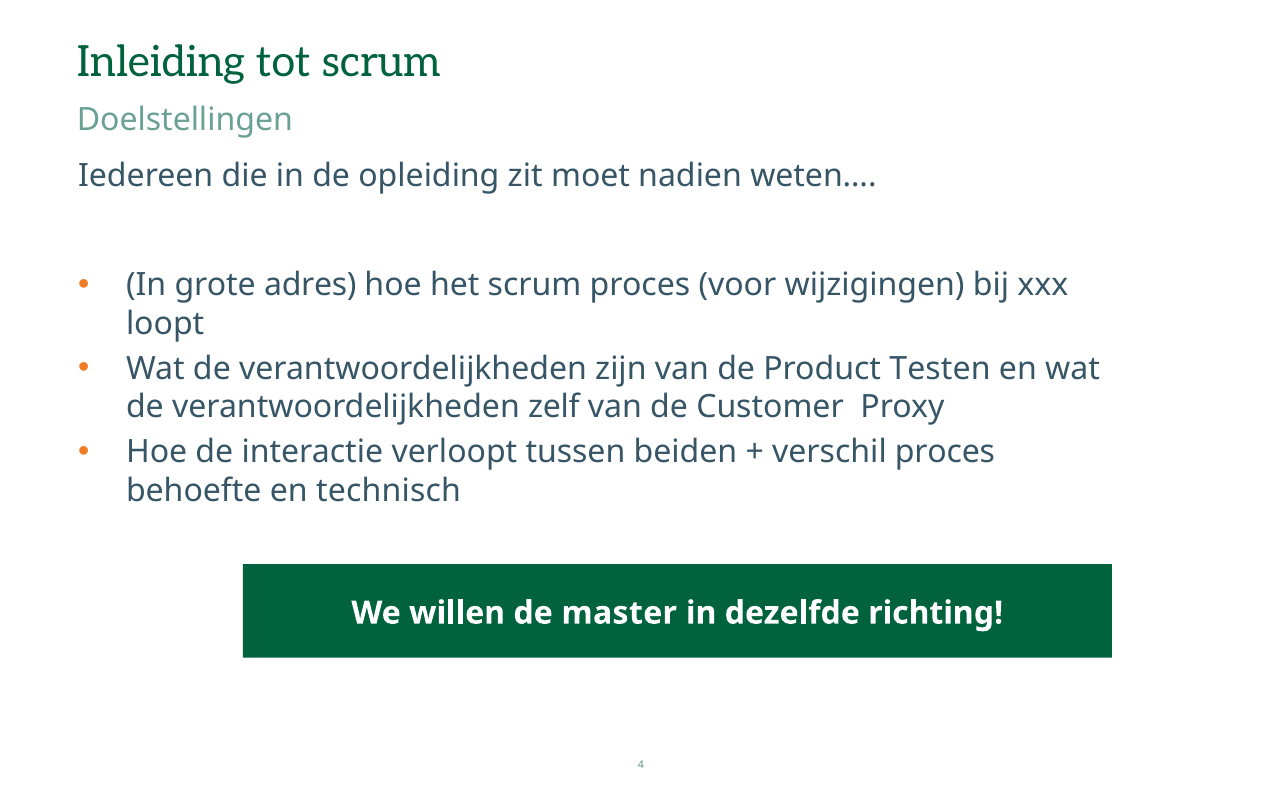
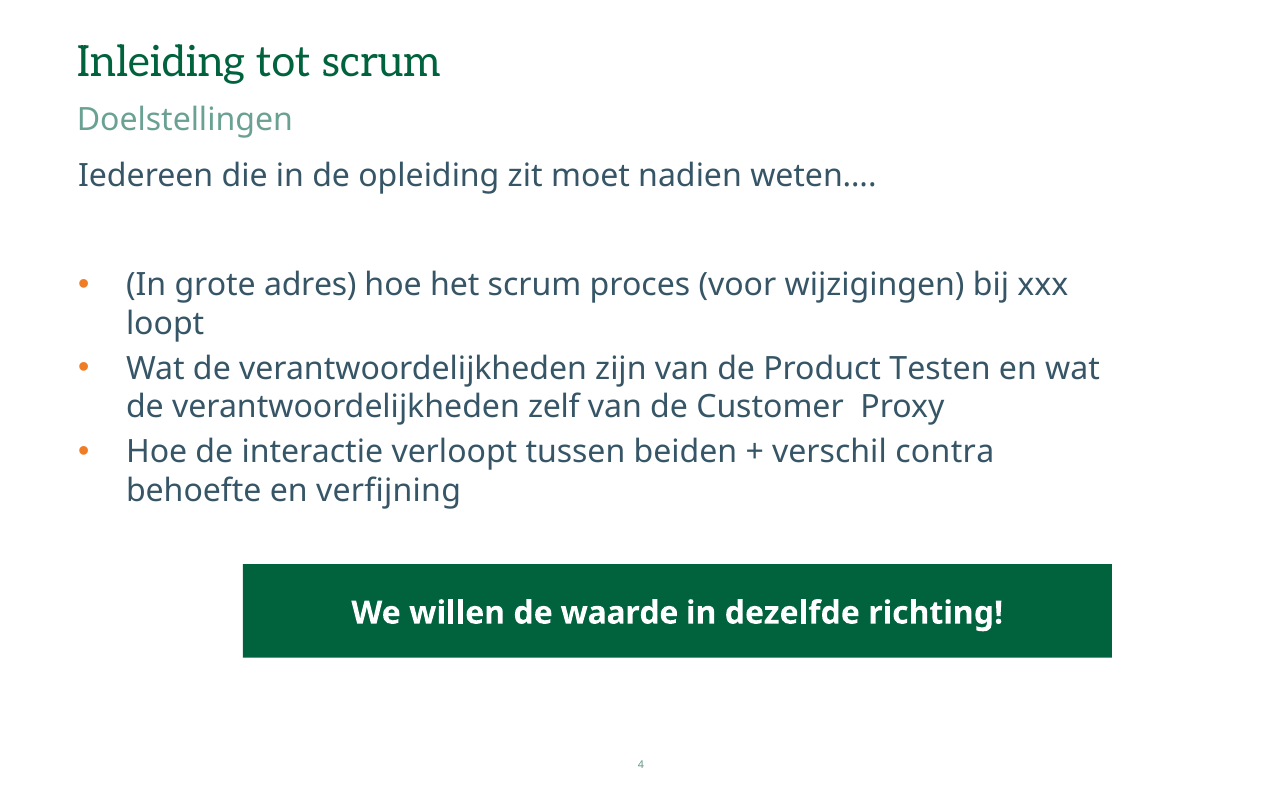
verschil proces: proces -> contra
technisch: technisch -> verfijning
master: master -> waarde
